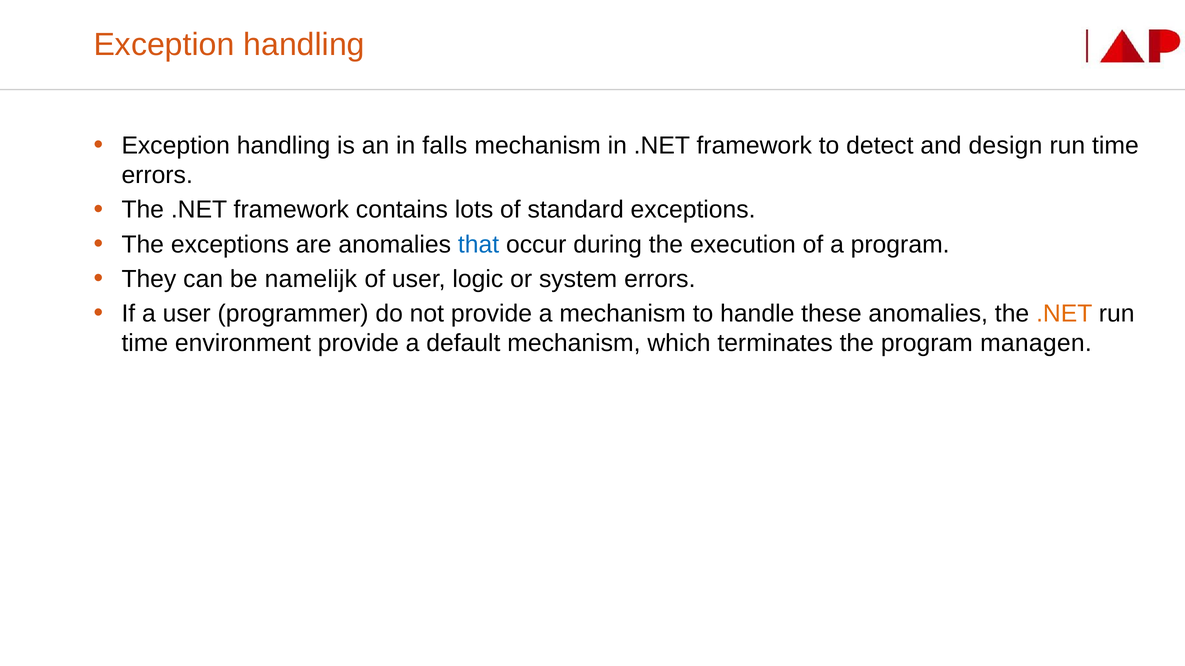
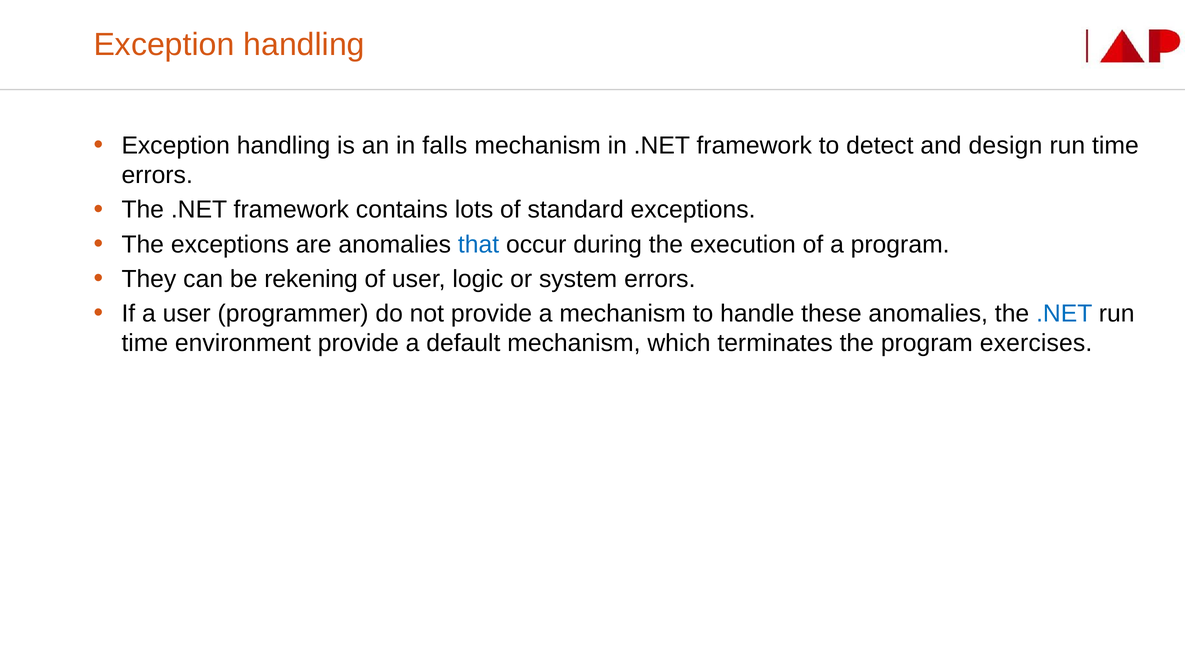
namelijk: namelijk -> rekening
.NET at (1064, 314) colour: orange -> blue
managen: managen -> exercises
